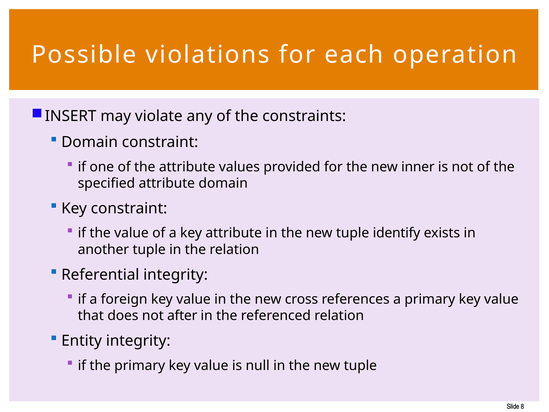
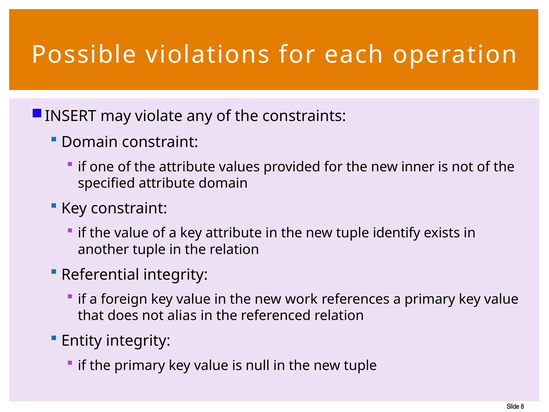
cross: cross -> work
after: after -> alias
